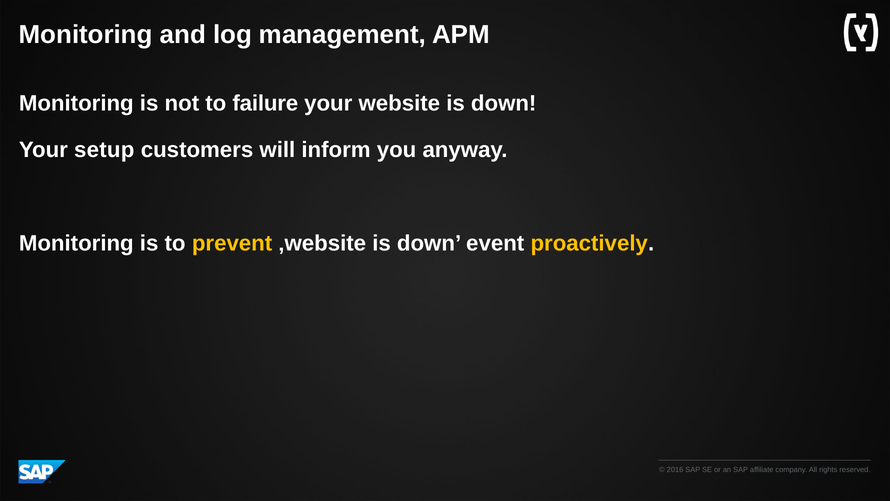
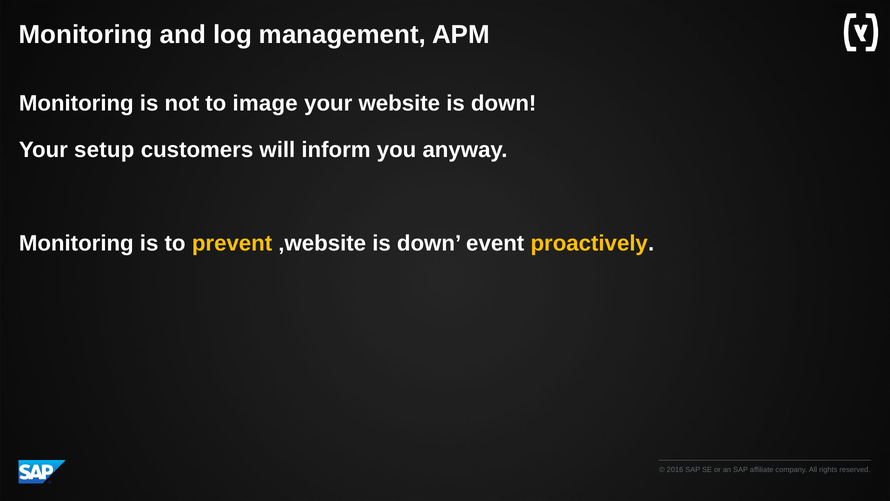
failure: failure -> image
